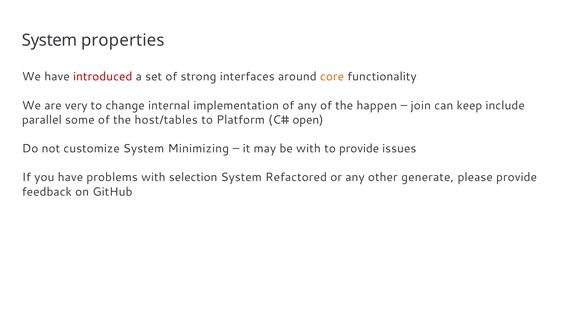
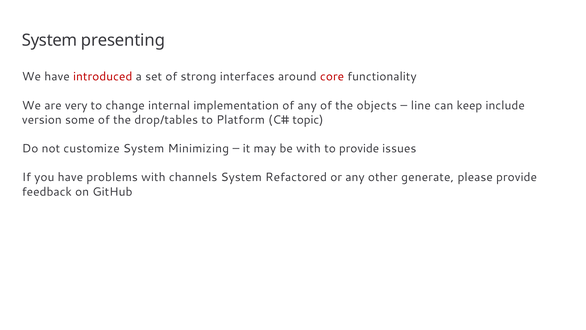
properties: properties -> presenting
core colour: orange -> red
happen: happen -> objects
join: join -> line
parallel: parallel -> version
host/tables: host/tables -> drop/tables
open: open -> topic
selection: selection -> channels
